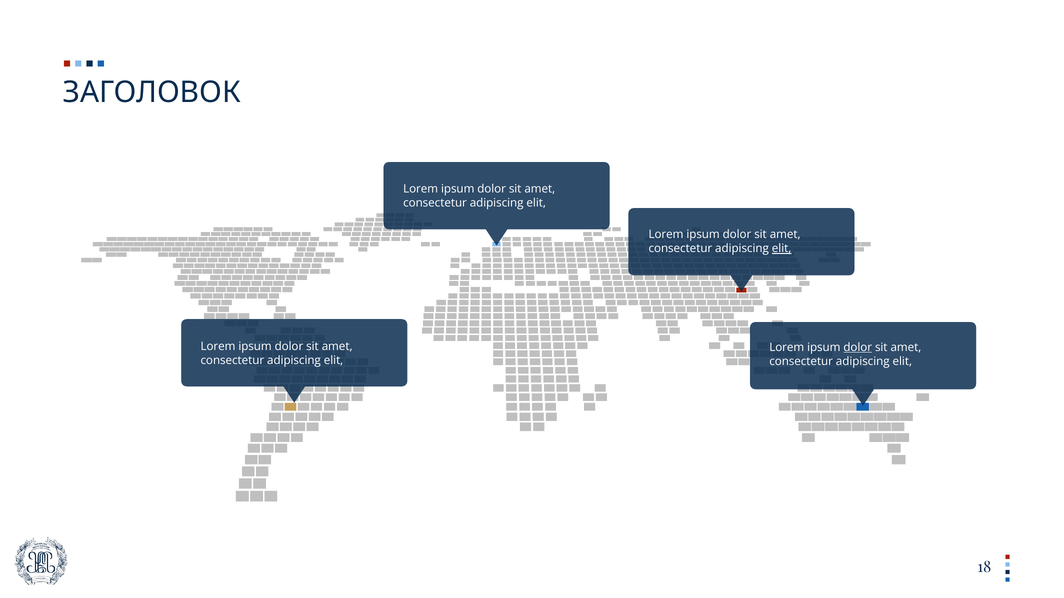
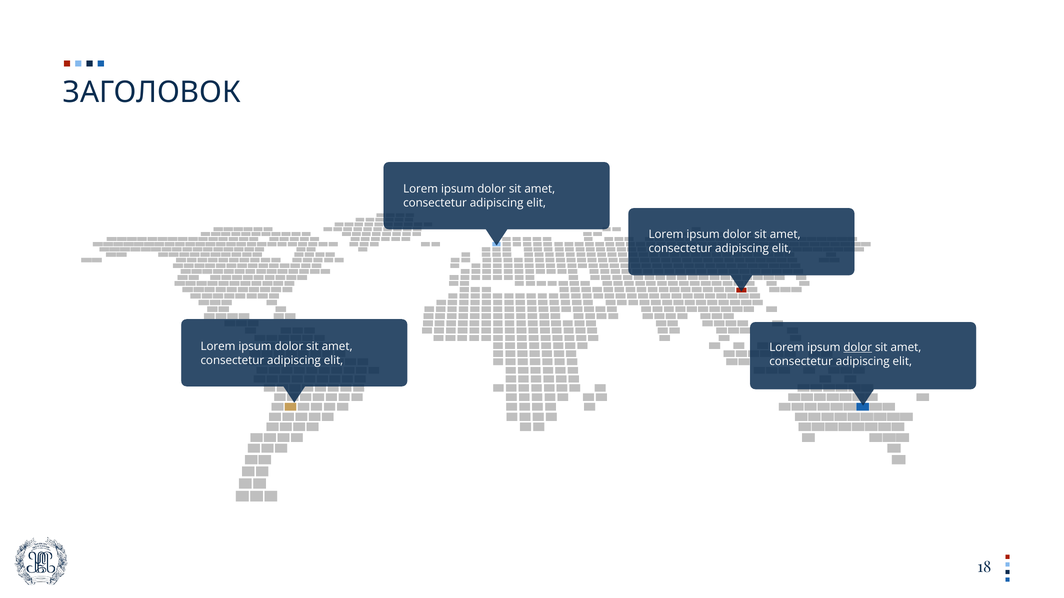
elit at (782, 249) underline: present -> none
